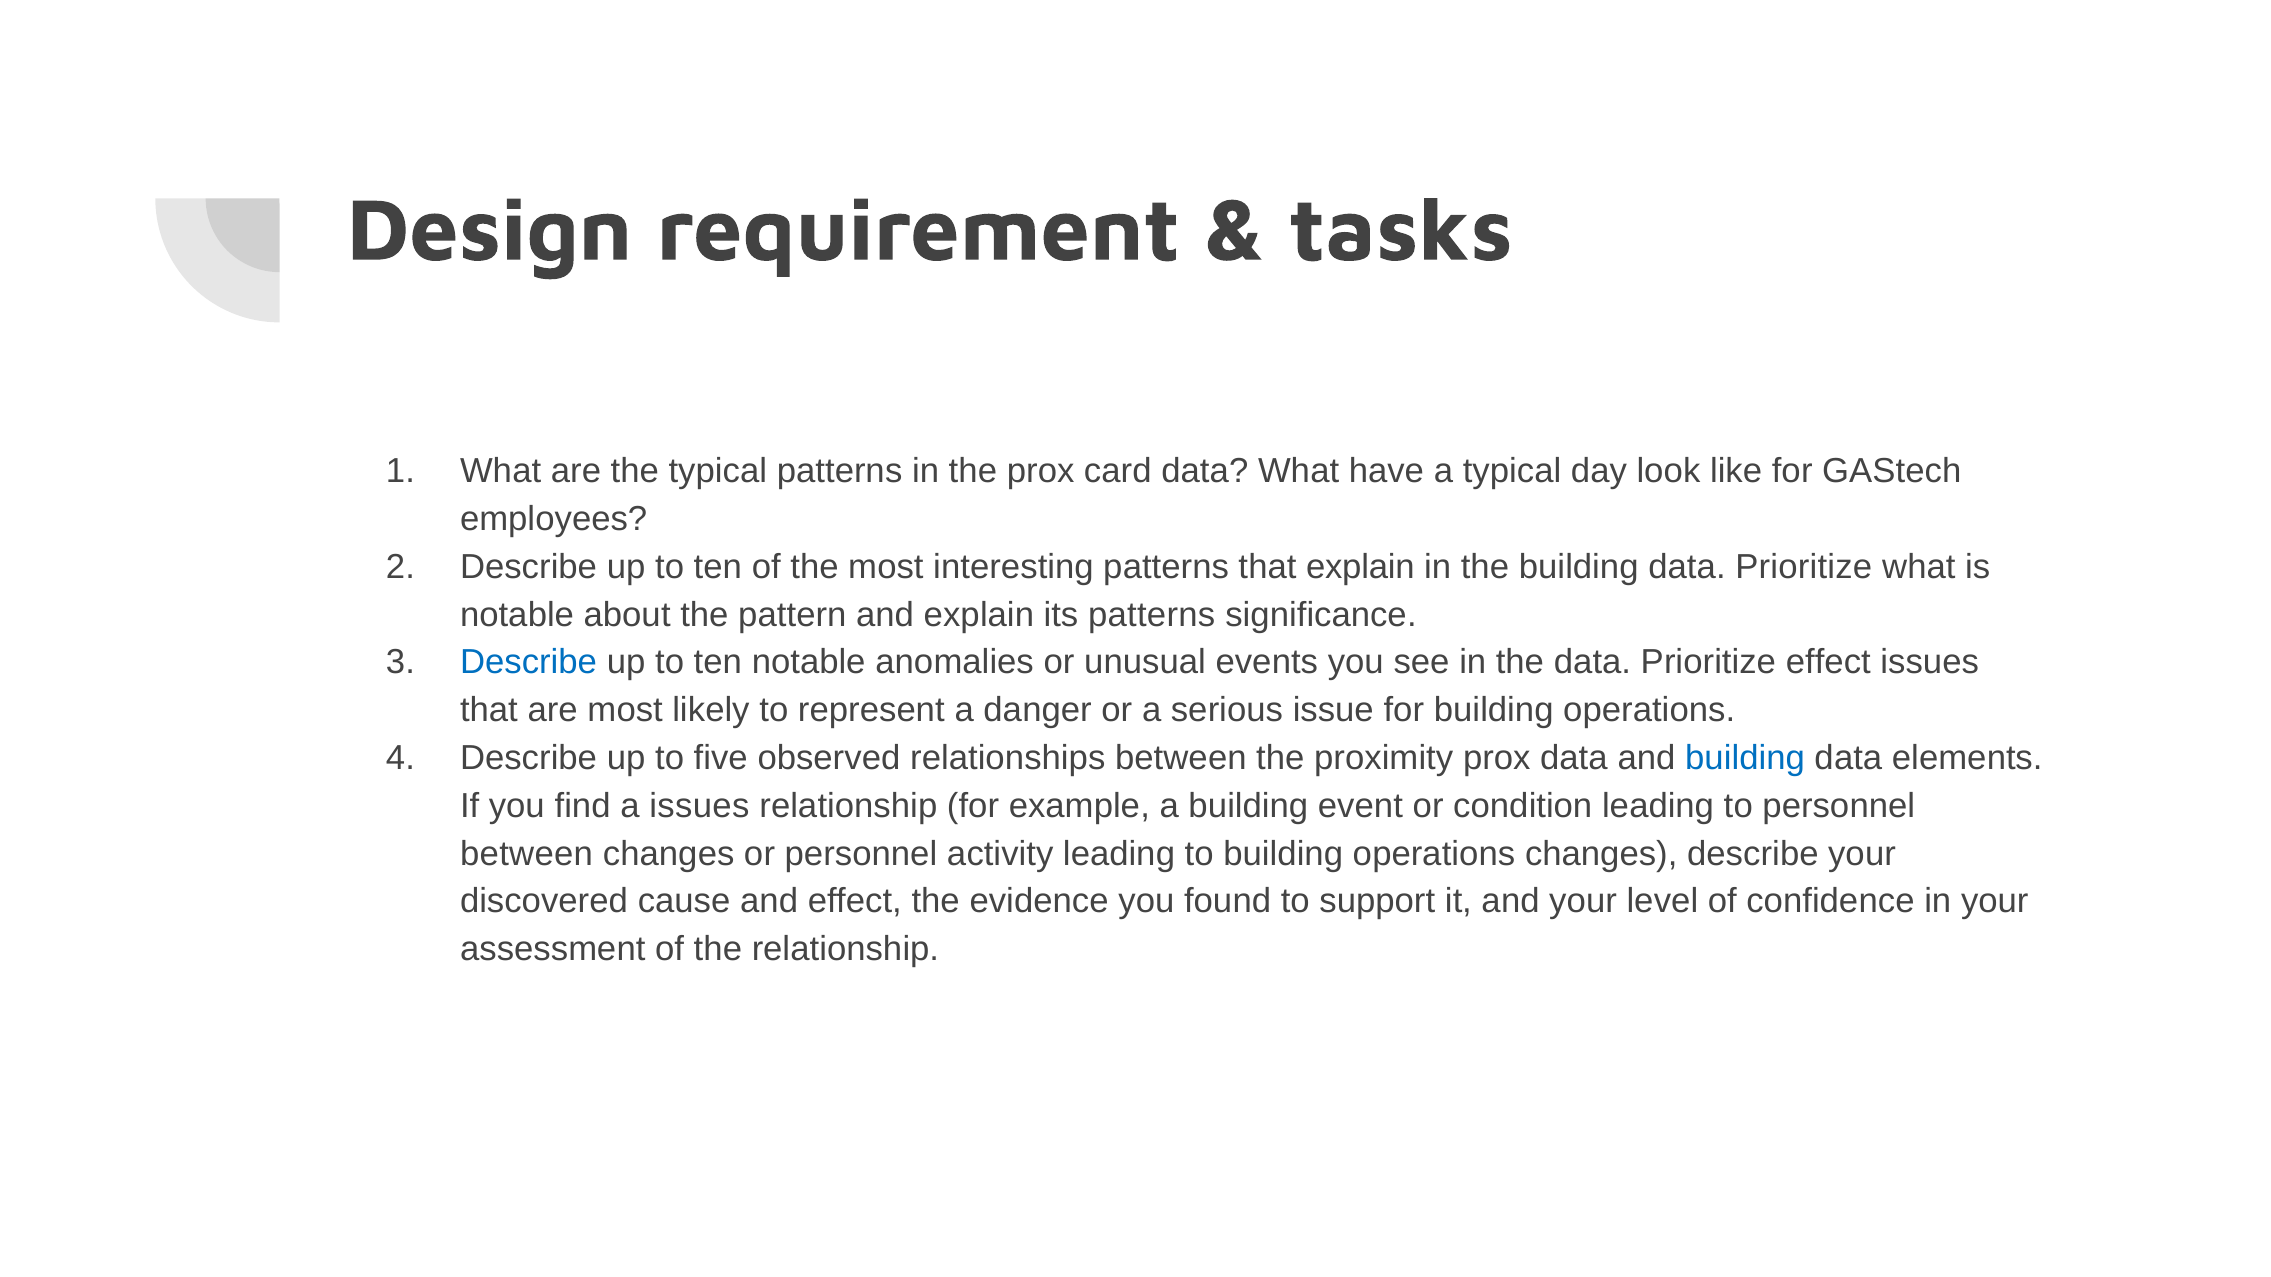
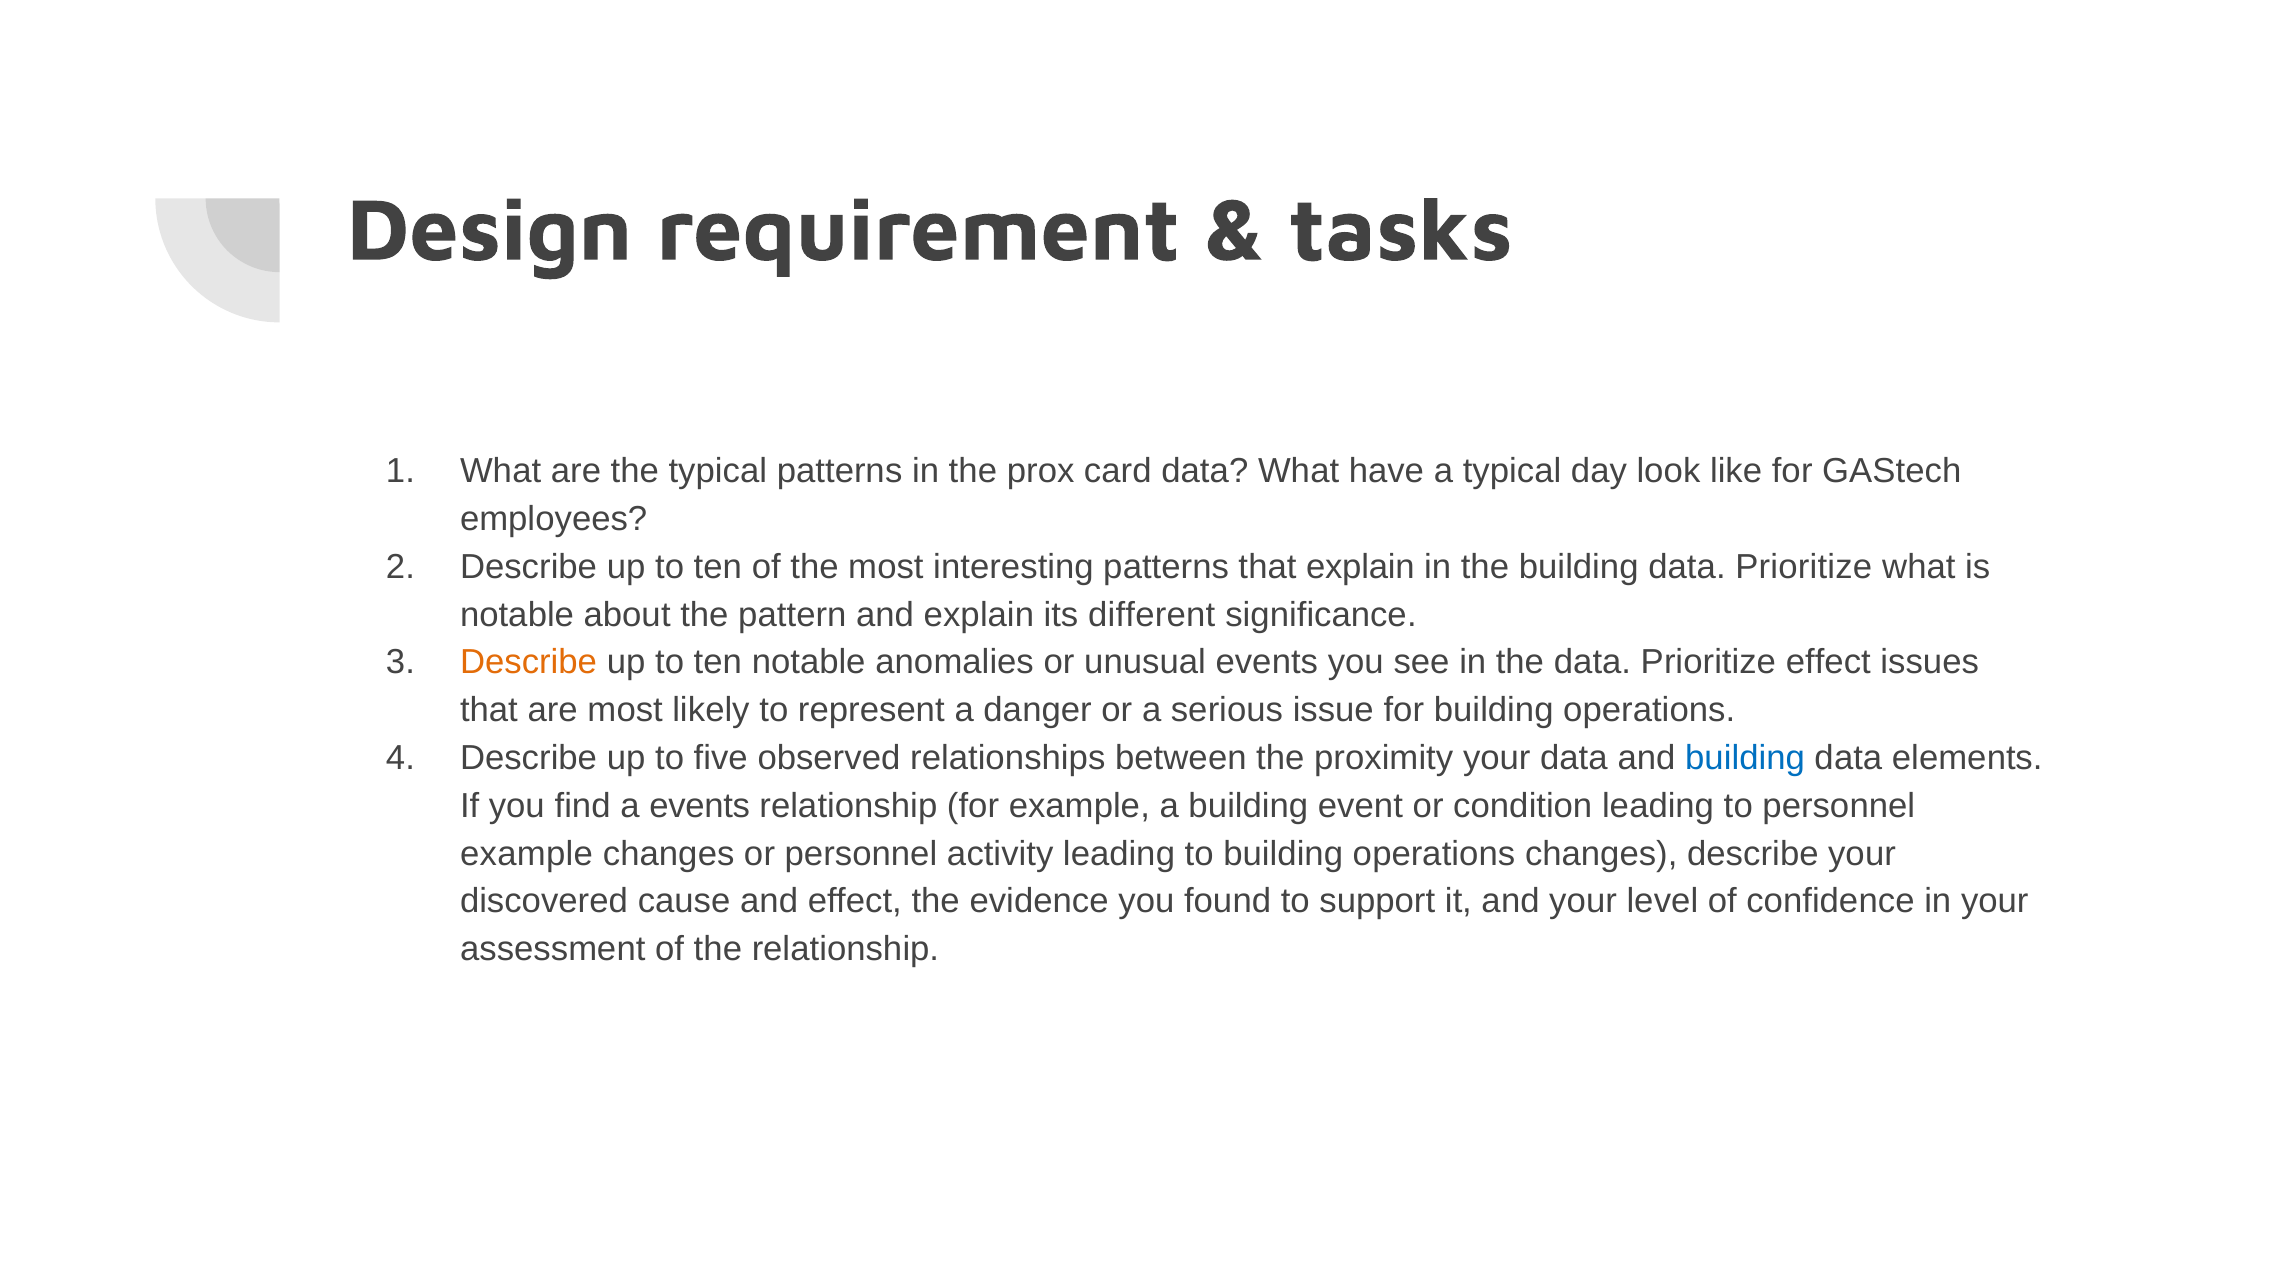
its patterns: patterns -> different
Describe at (529, 663) colour: blue -> orange
proximity prox: prox -> your
a issues: issues -> events
between at (527, 854): between -> example
